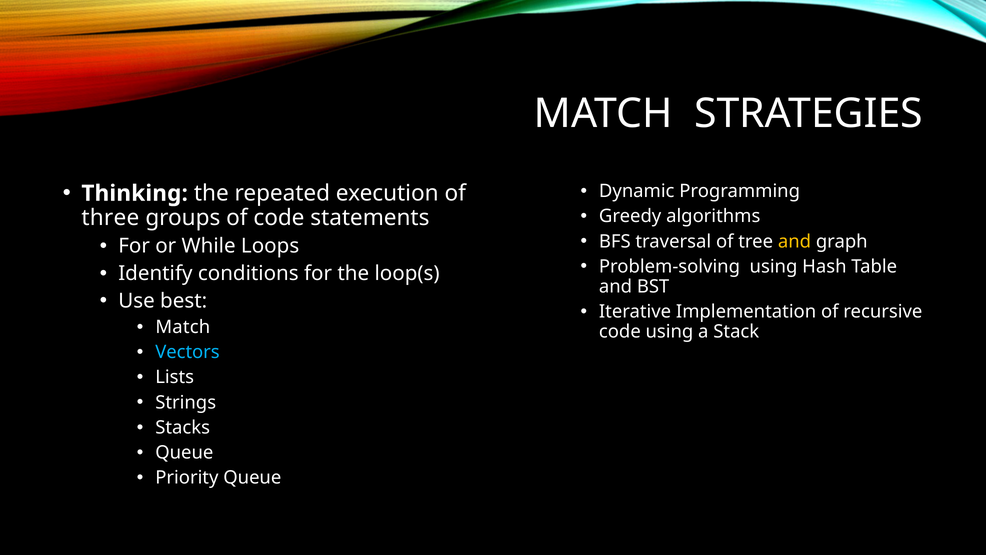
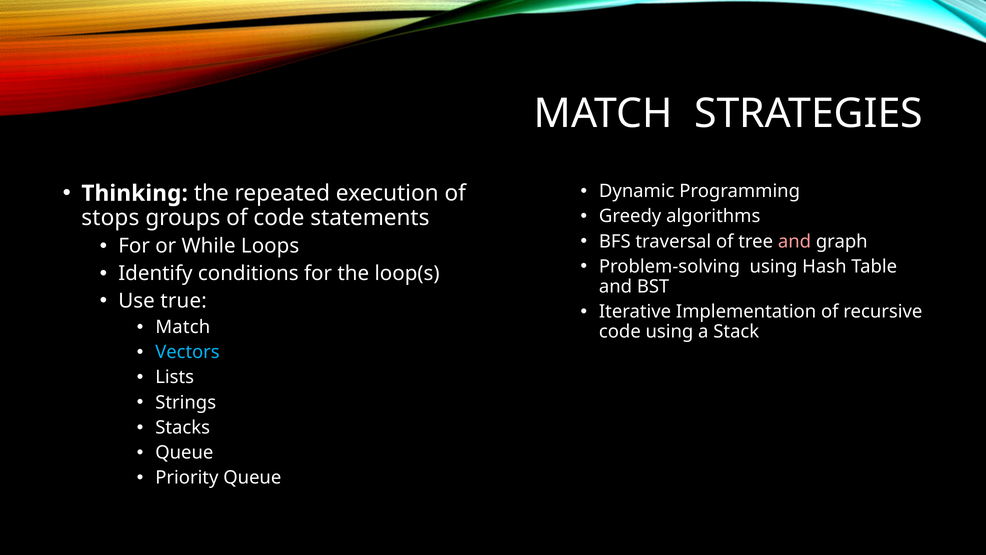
three: three -> stops
and at (794, 241) colour: yellow -> pink
best: best -> true
